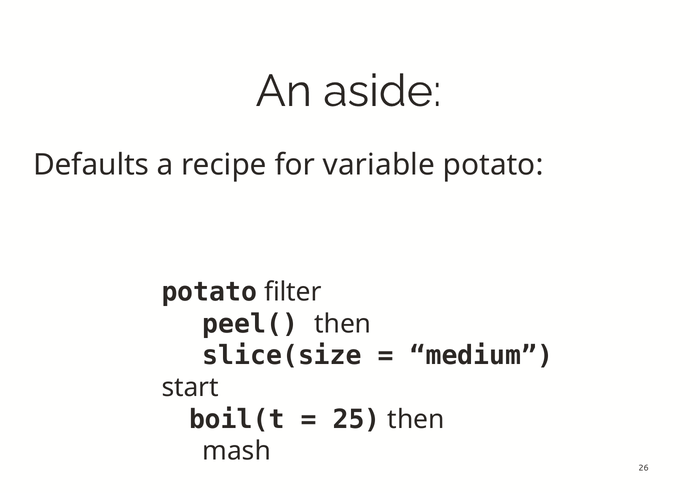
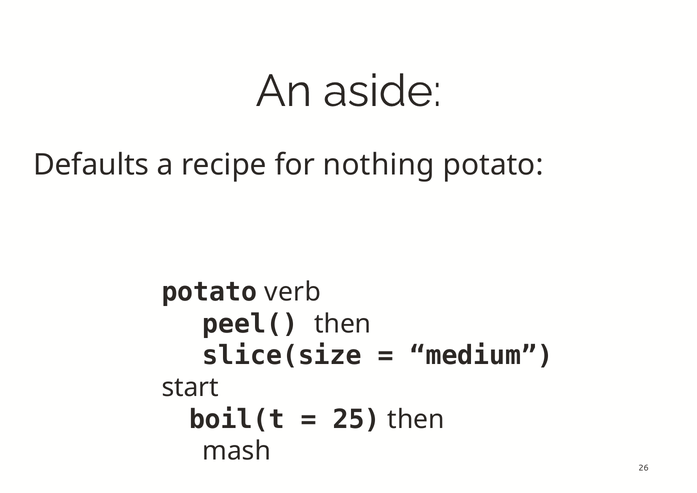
variable: variable -> nothing
filter: filter -> verb
